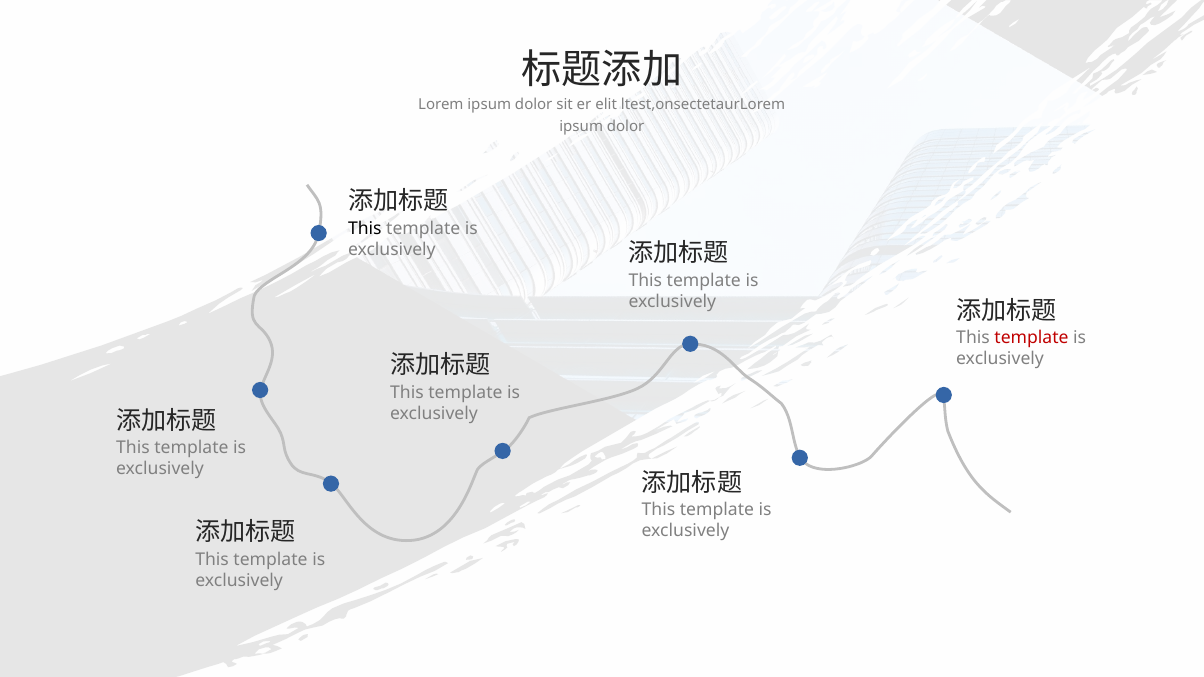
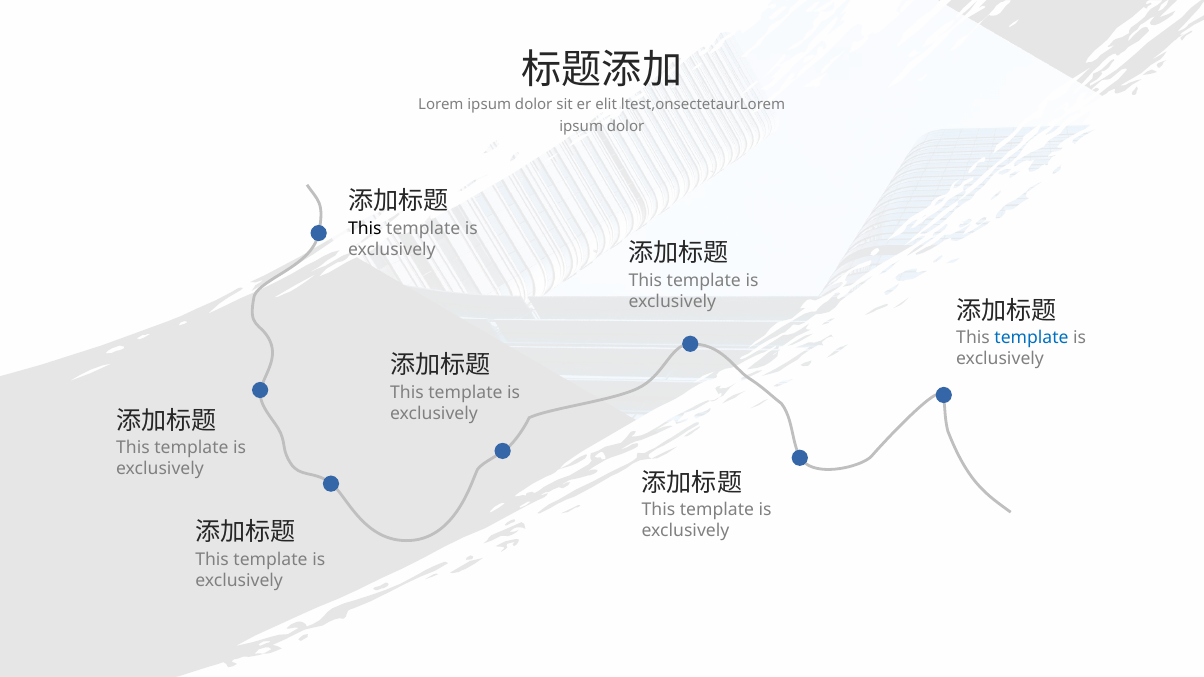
template at (1031, 338) colour: red -> blue
